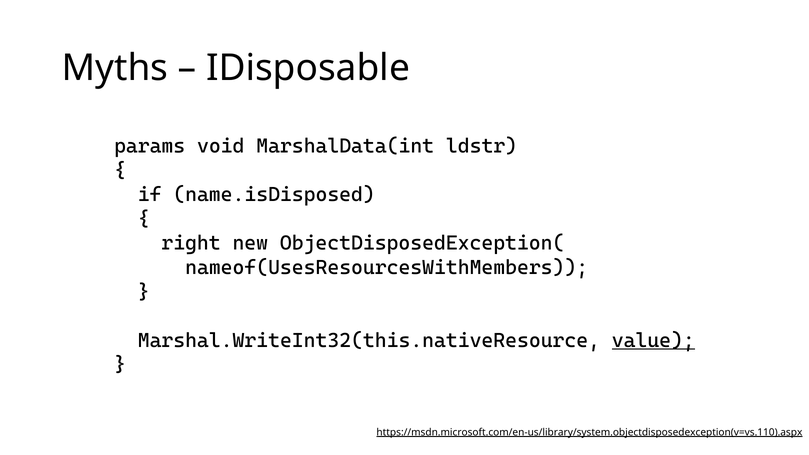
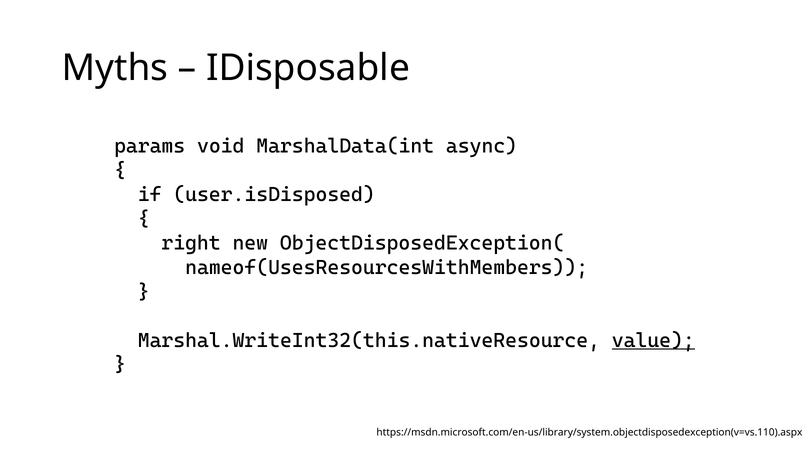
ldstr: ldstr -> async
name.isDisposed: name.isDisposed -> user.isDisposed
https://msdn.microsoft.com/en-us/library/system.objectdisposedexception(v=vs.110).aspx underline: present -> none
